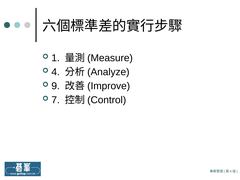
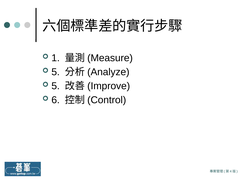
4 at (56, 72): 4 -> 5
9 at (56, 86): 9 -> 5
7: 7 -> 6
